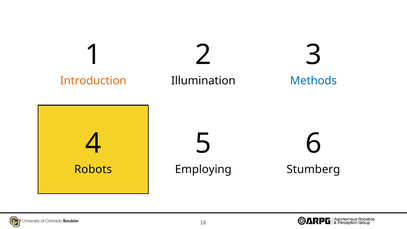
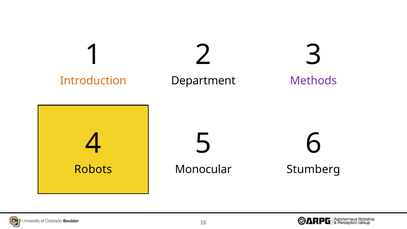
Illumination: Illumination -> Department
Methods colour: blue -> purple
Employing: Employing -> Monocular
